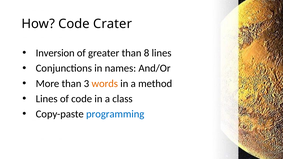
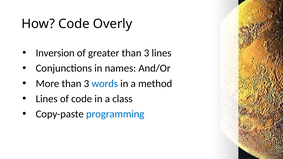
Crater: Crater -> Overly
greater than 8: 8 -> 3
words colour: orange -> blue
